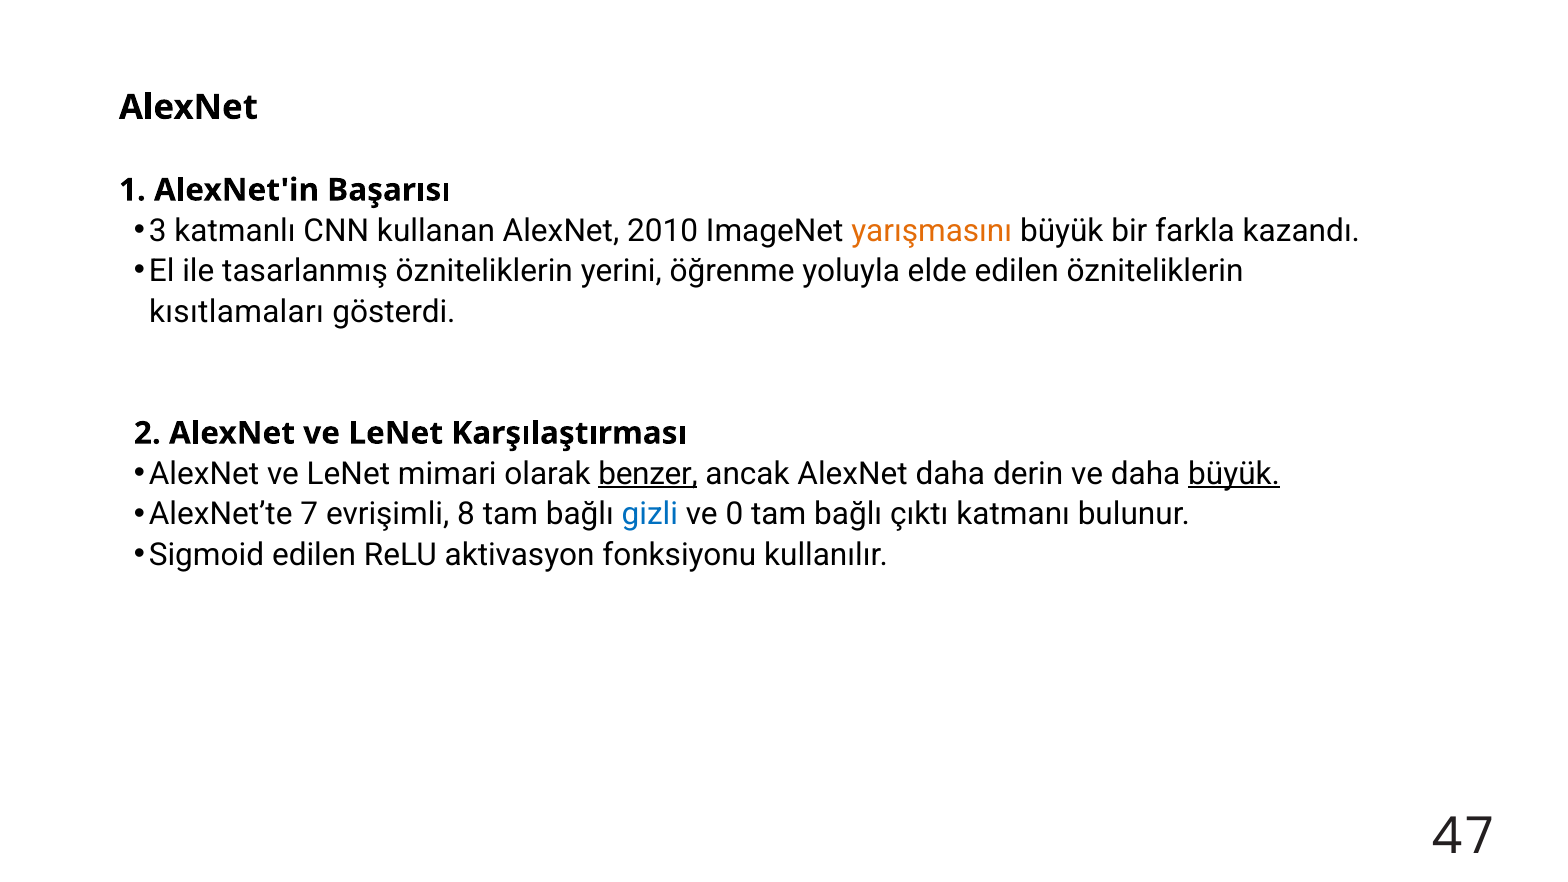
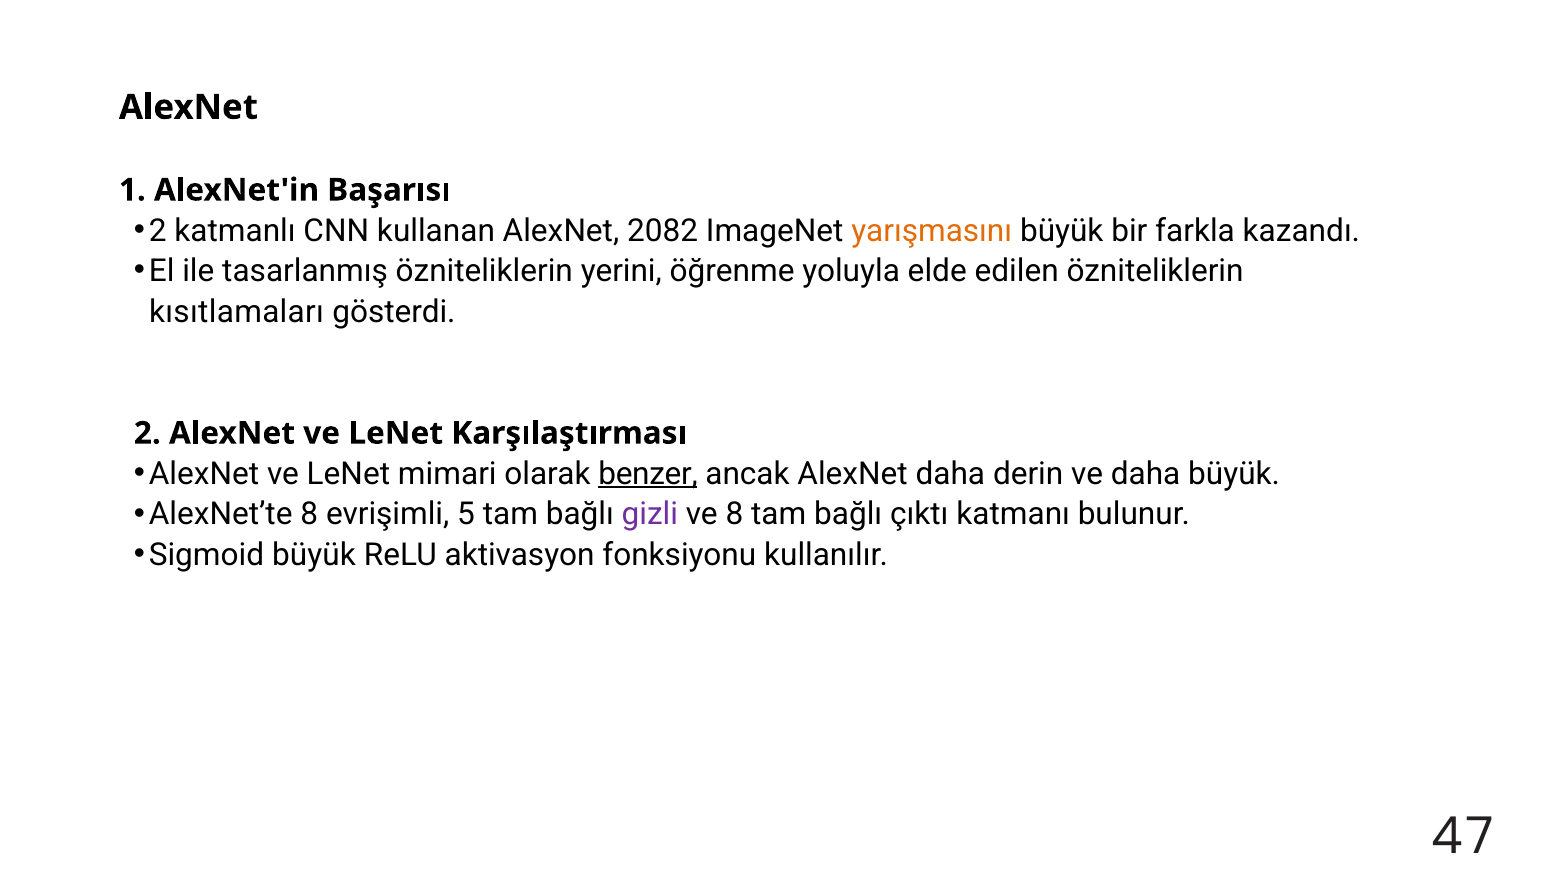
3 at (158, 231): 3 -> 2
2010: 2010 -> 2082
büyük at (1234, 474) underline: present -> none
AlexNet’te 7: 7 -> 8
8: 8 -> 5
gizli colour: blue -> purple
ve 0: 0 -> 8
Sigmoid edilen: edilen -> büyük
